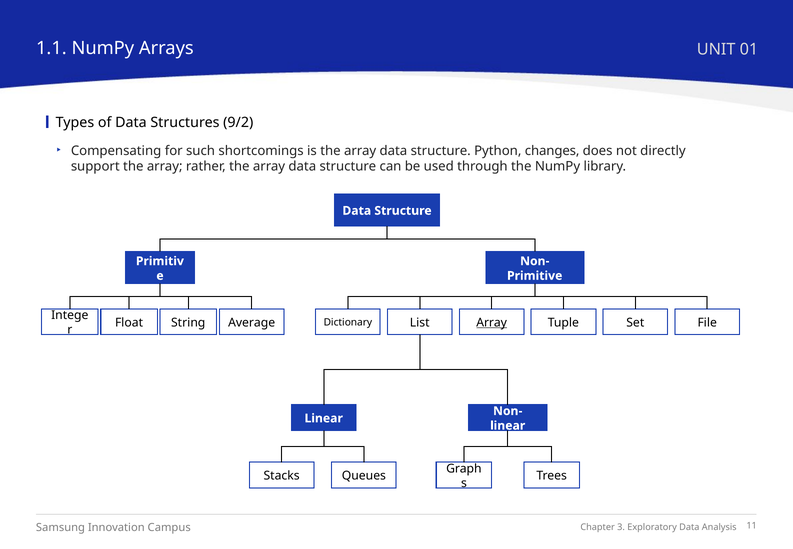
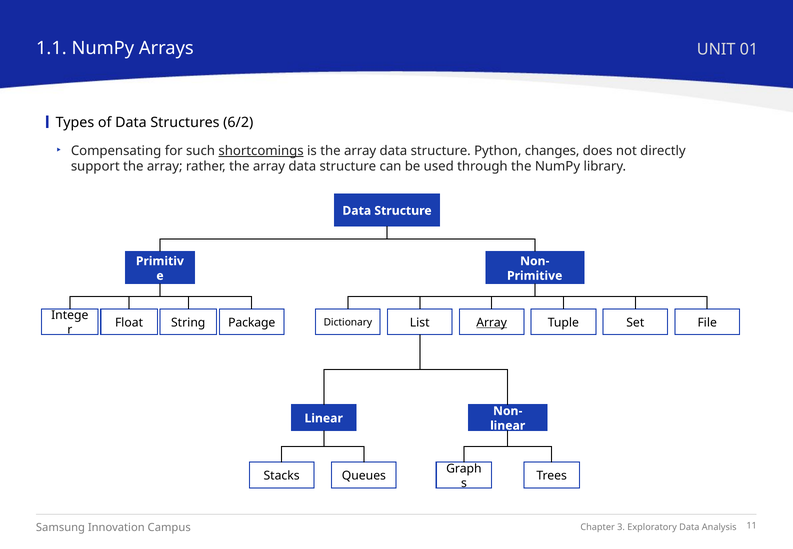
9/2: 9/2 -> 6/2
shortcomings underline: none -> present
Average: Average -> Package
